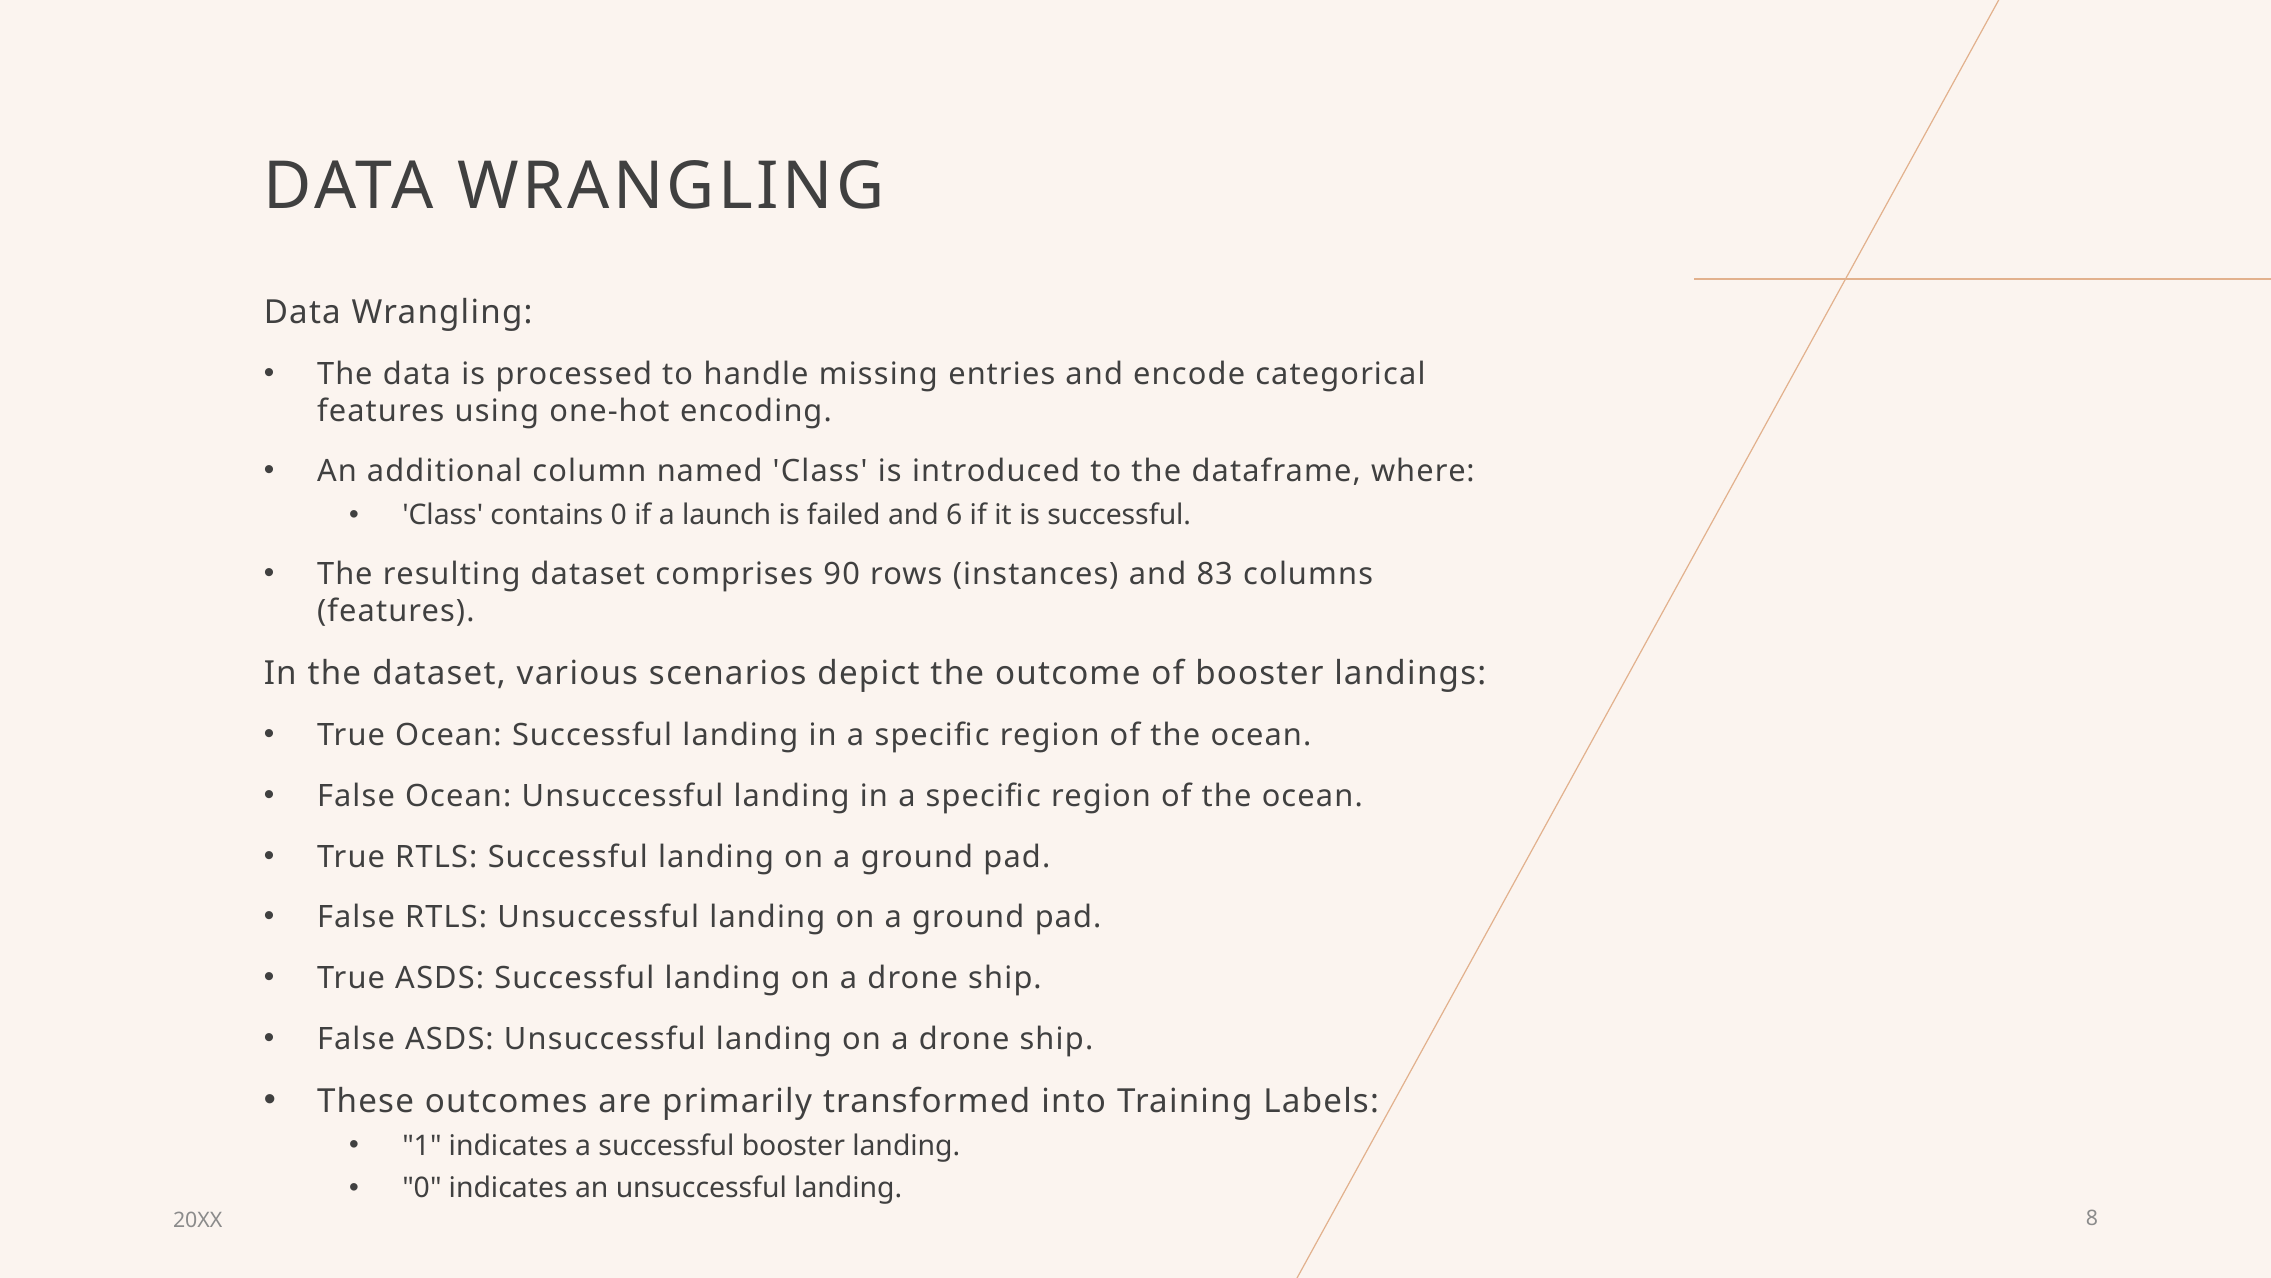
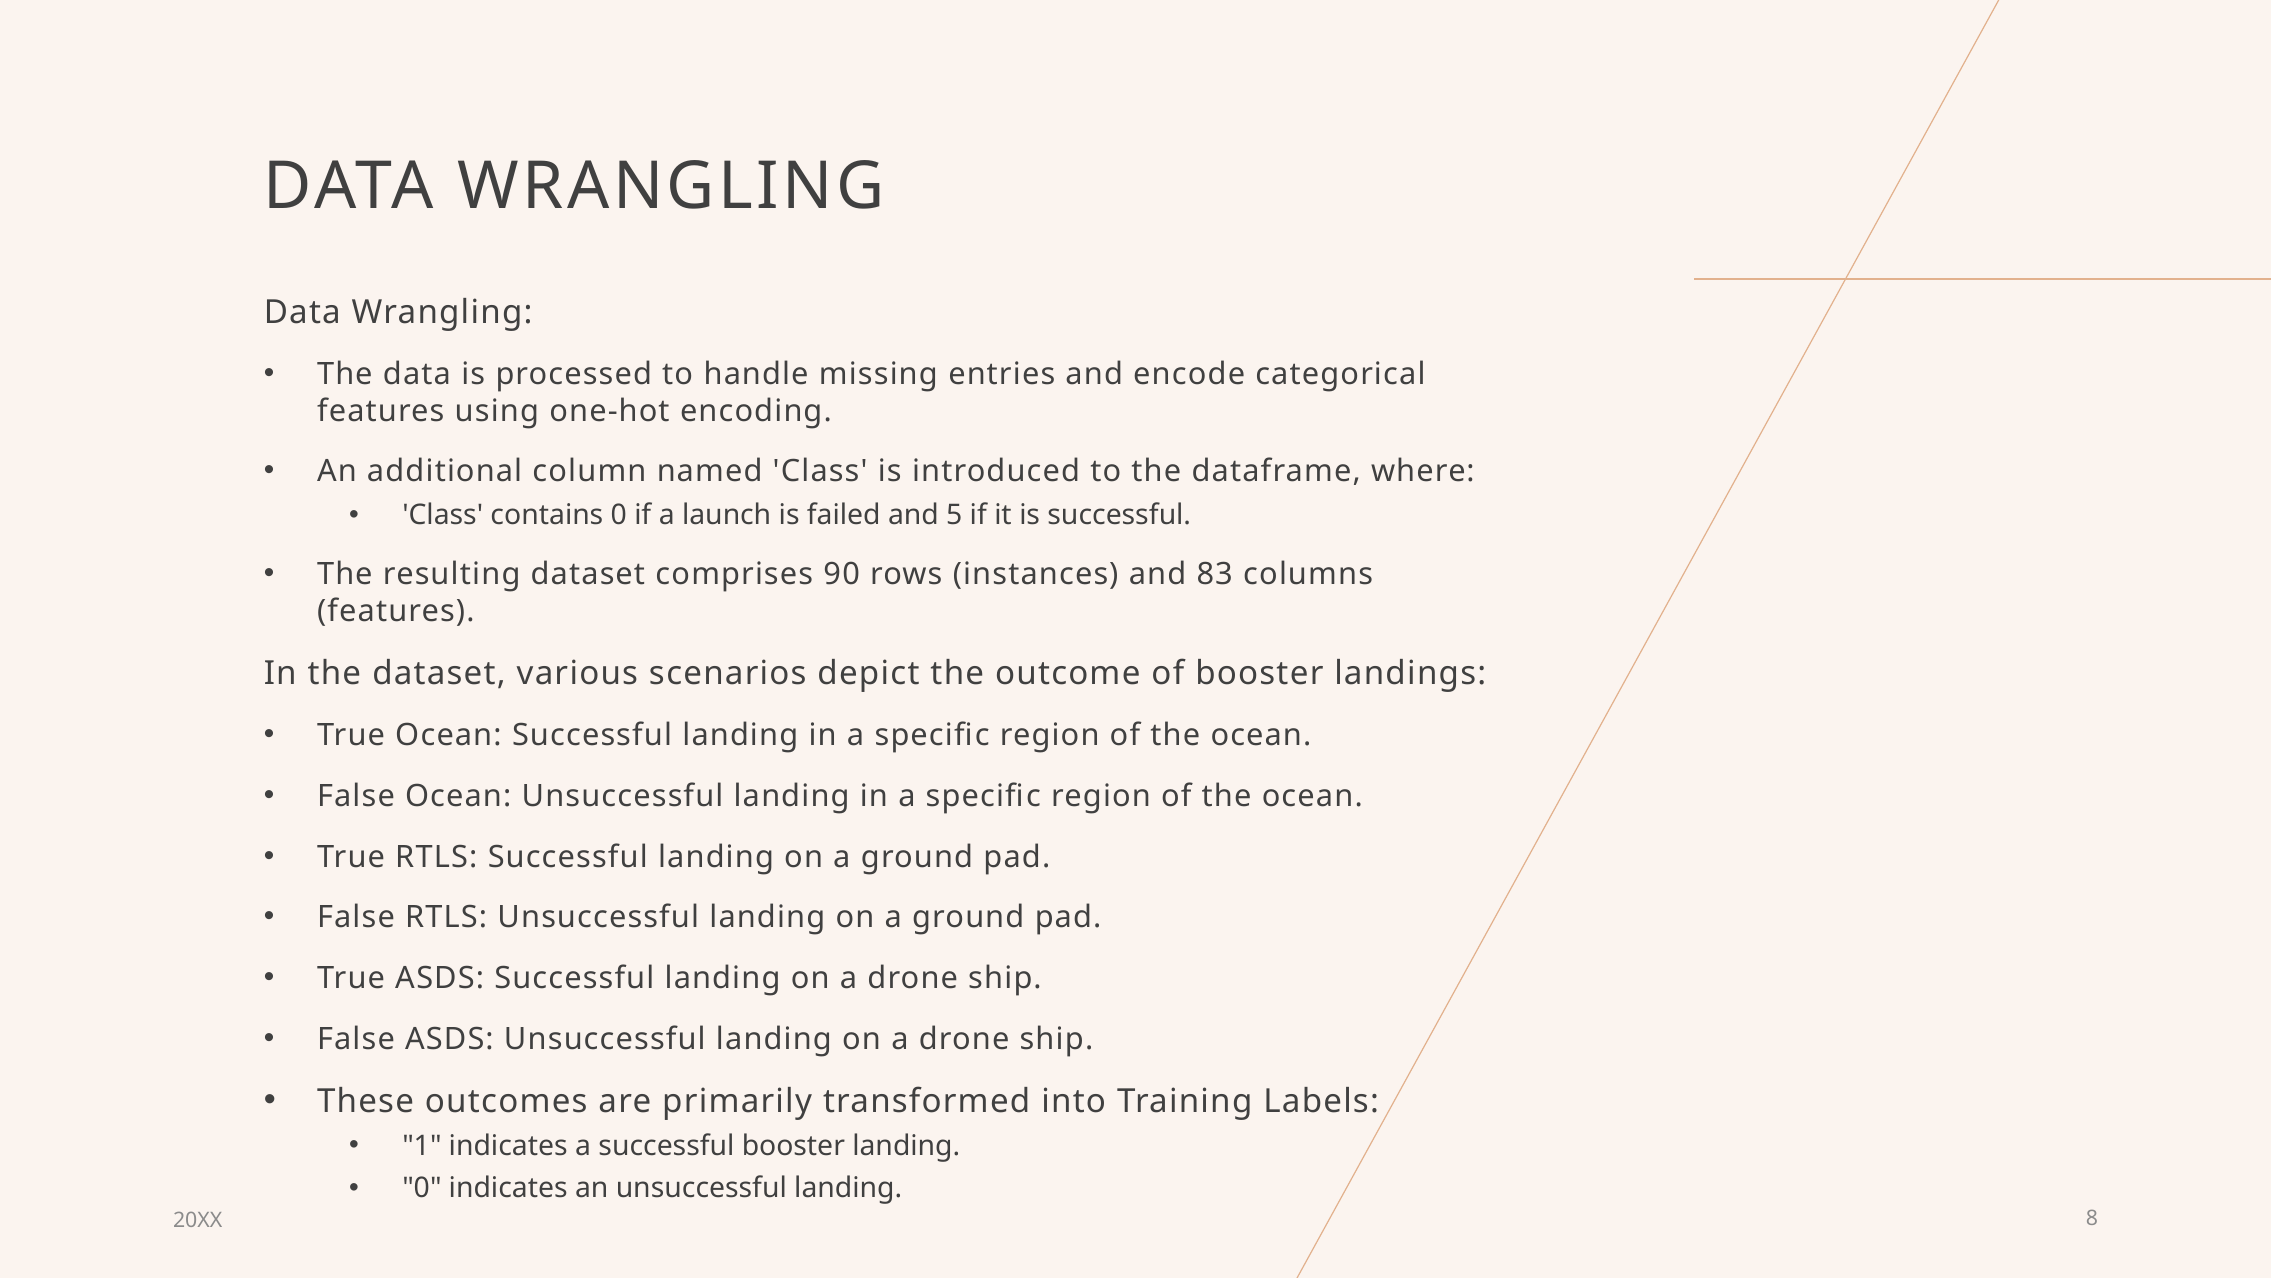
6: 6 -> 5
